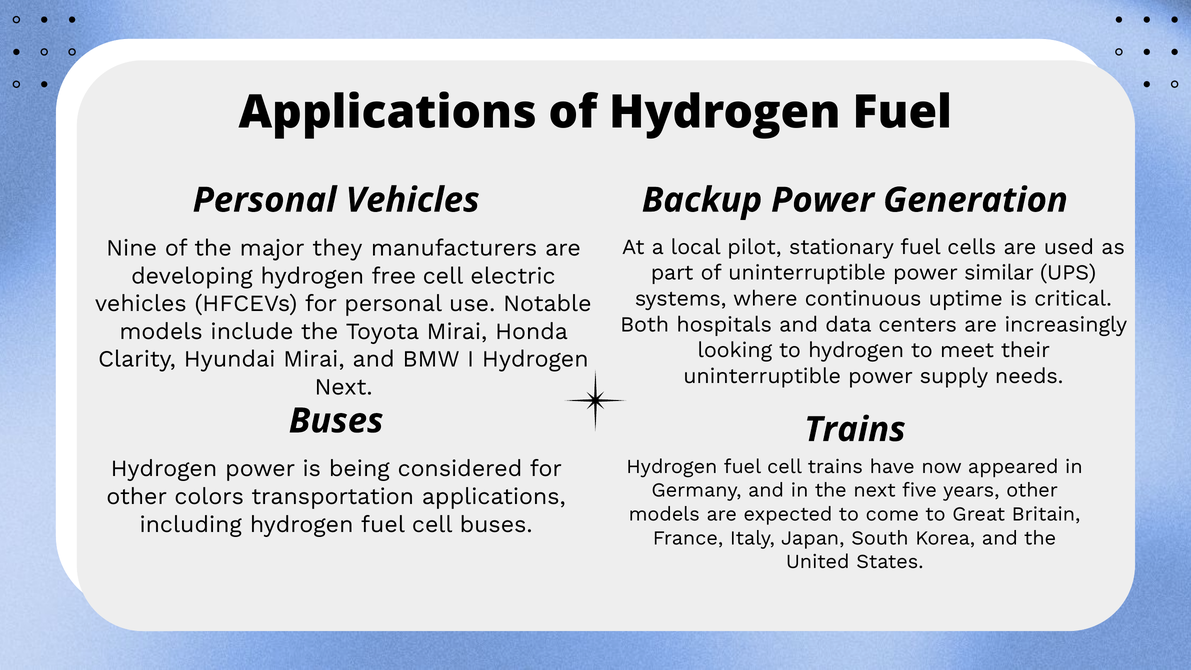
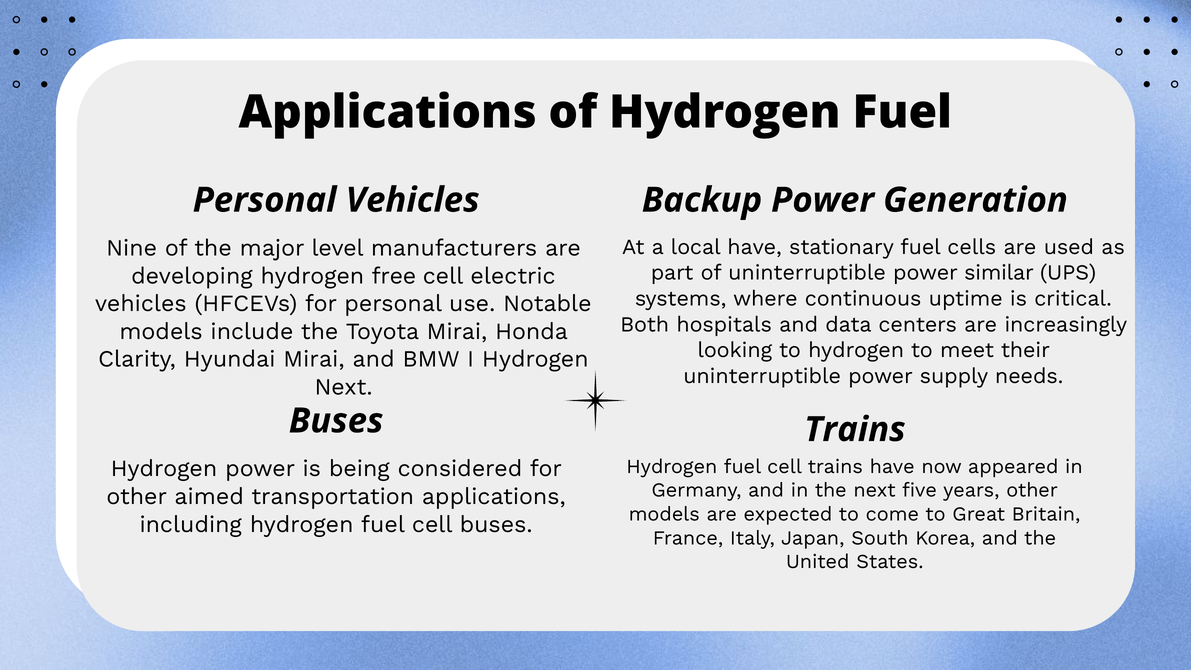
local pilot: pilot -> have
they: they -> level
colors: colors -> aimed
